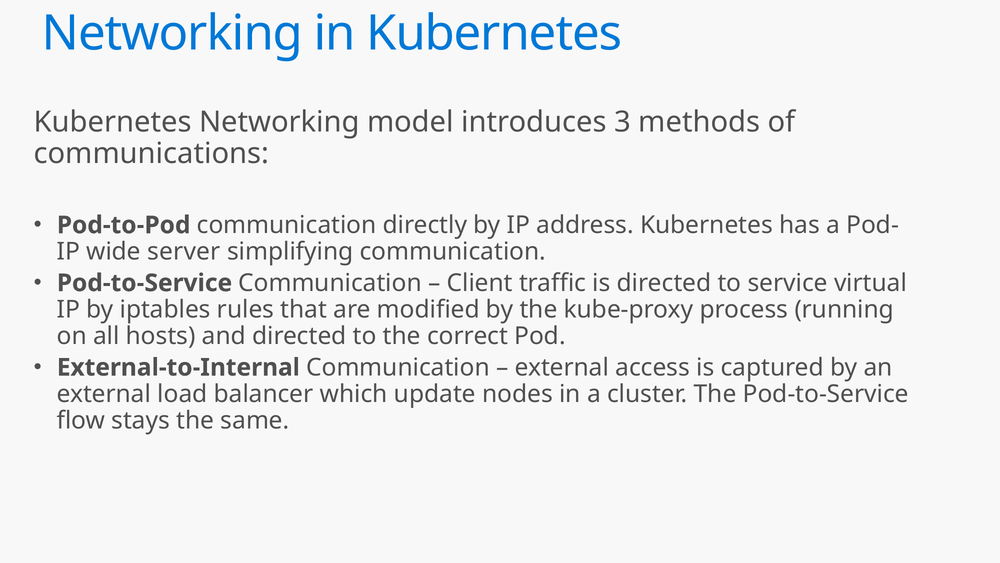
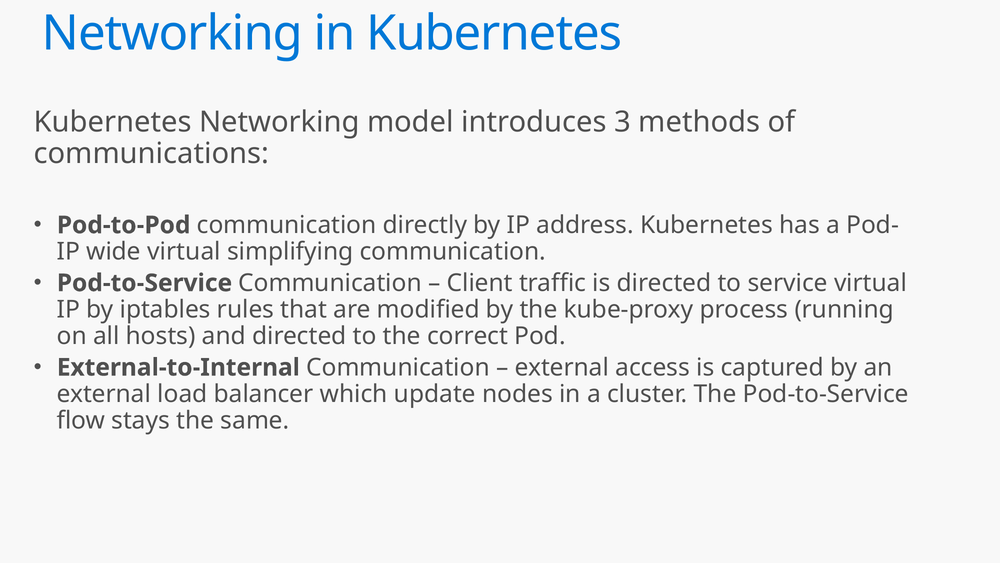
wide server: server -> virtual
